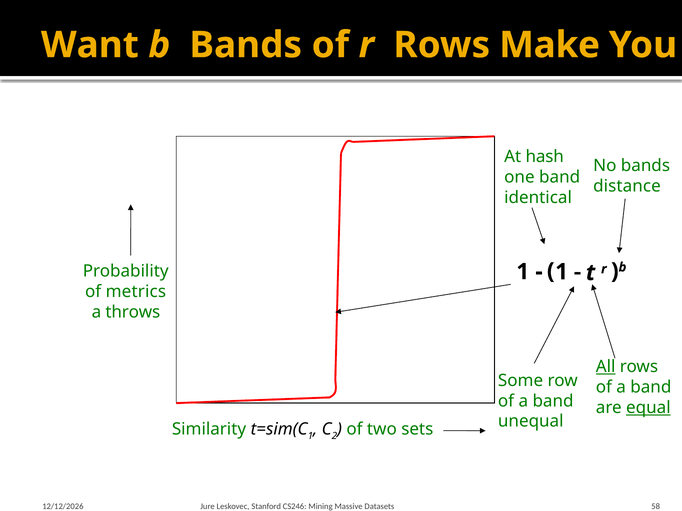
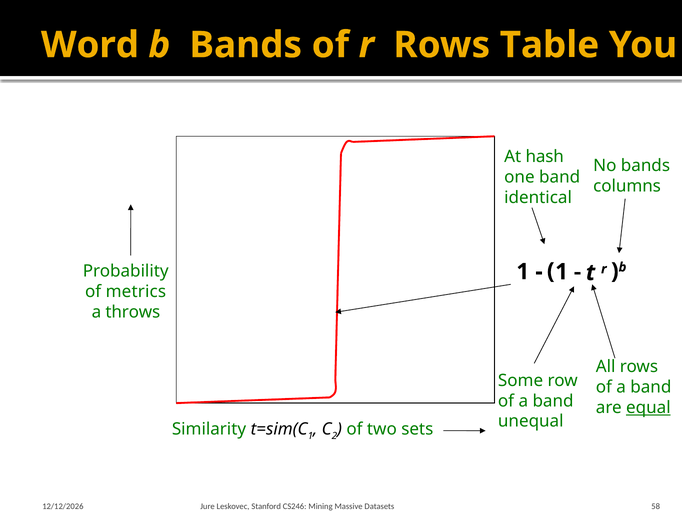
Want: Want -> Word
Make: Make -> Table
distance: distance -> columns
All underline: present -> none
